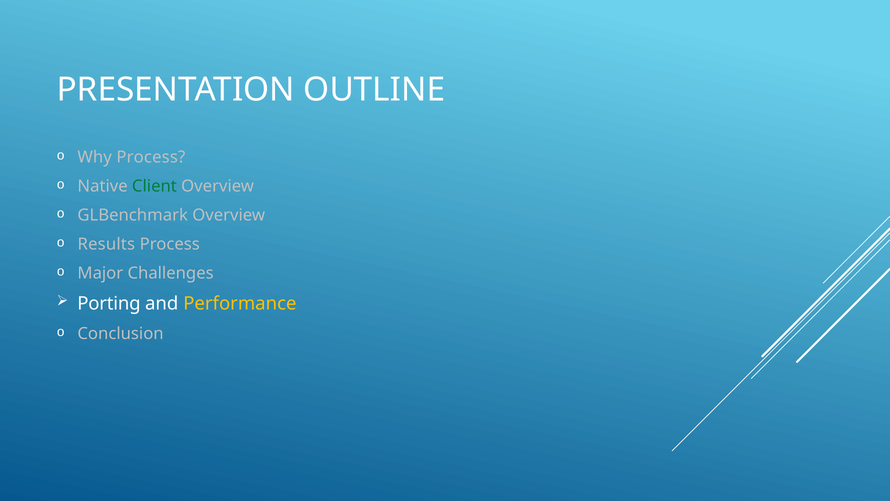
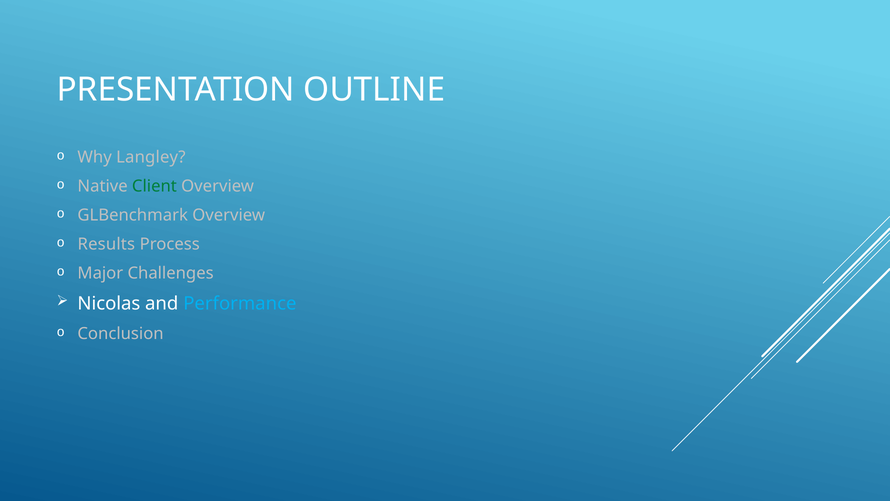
Why Process: Process -> Langley
Porting: Porting -> Nicolas
Performance colour: yellow -> light blue
